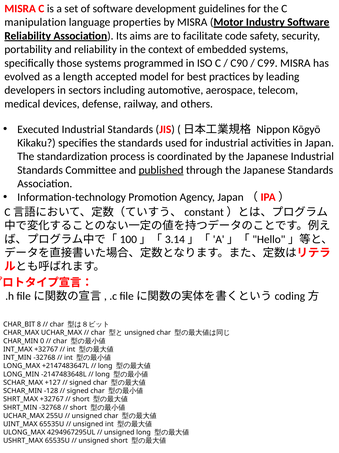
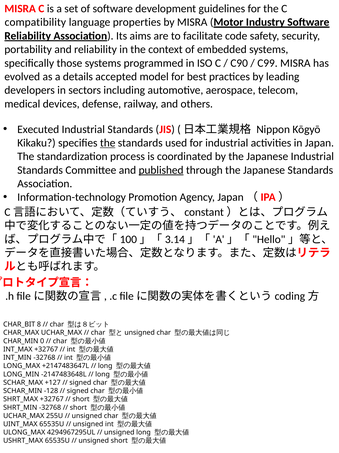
manipulation: manipulation -> compatibility
length: length -> details
the at (108, 143) underline: none -> present
